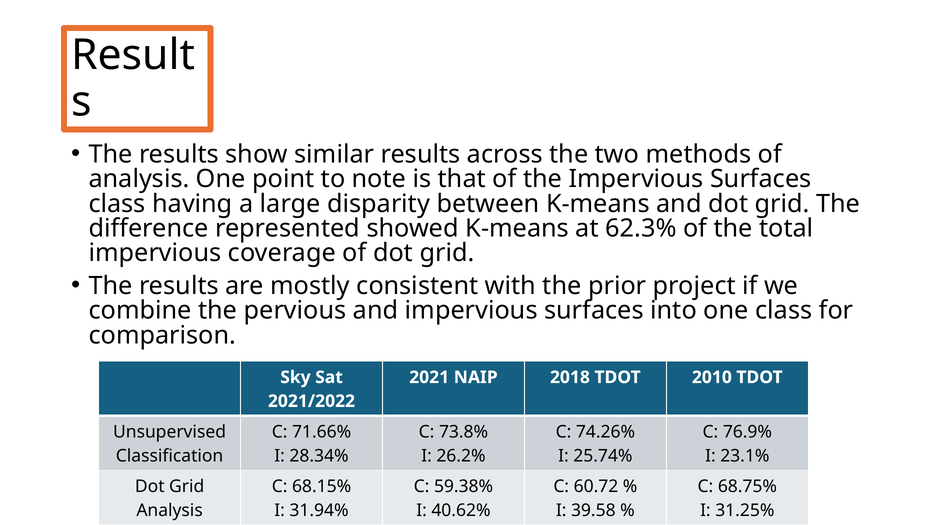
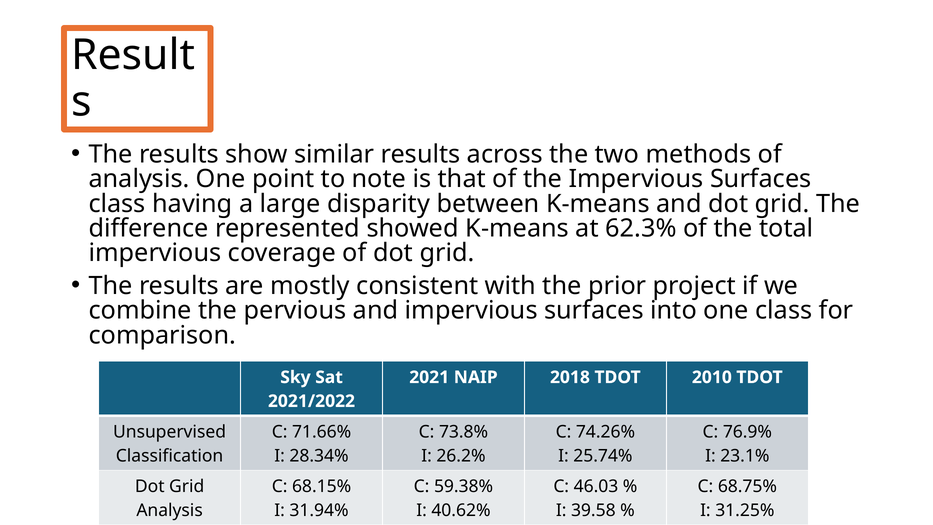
60.72: 60.72 -> 46.03
